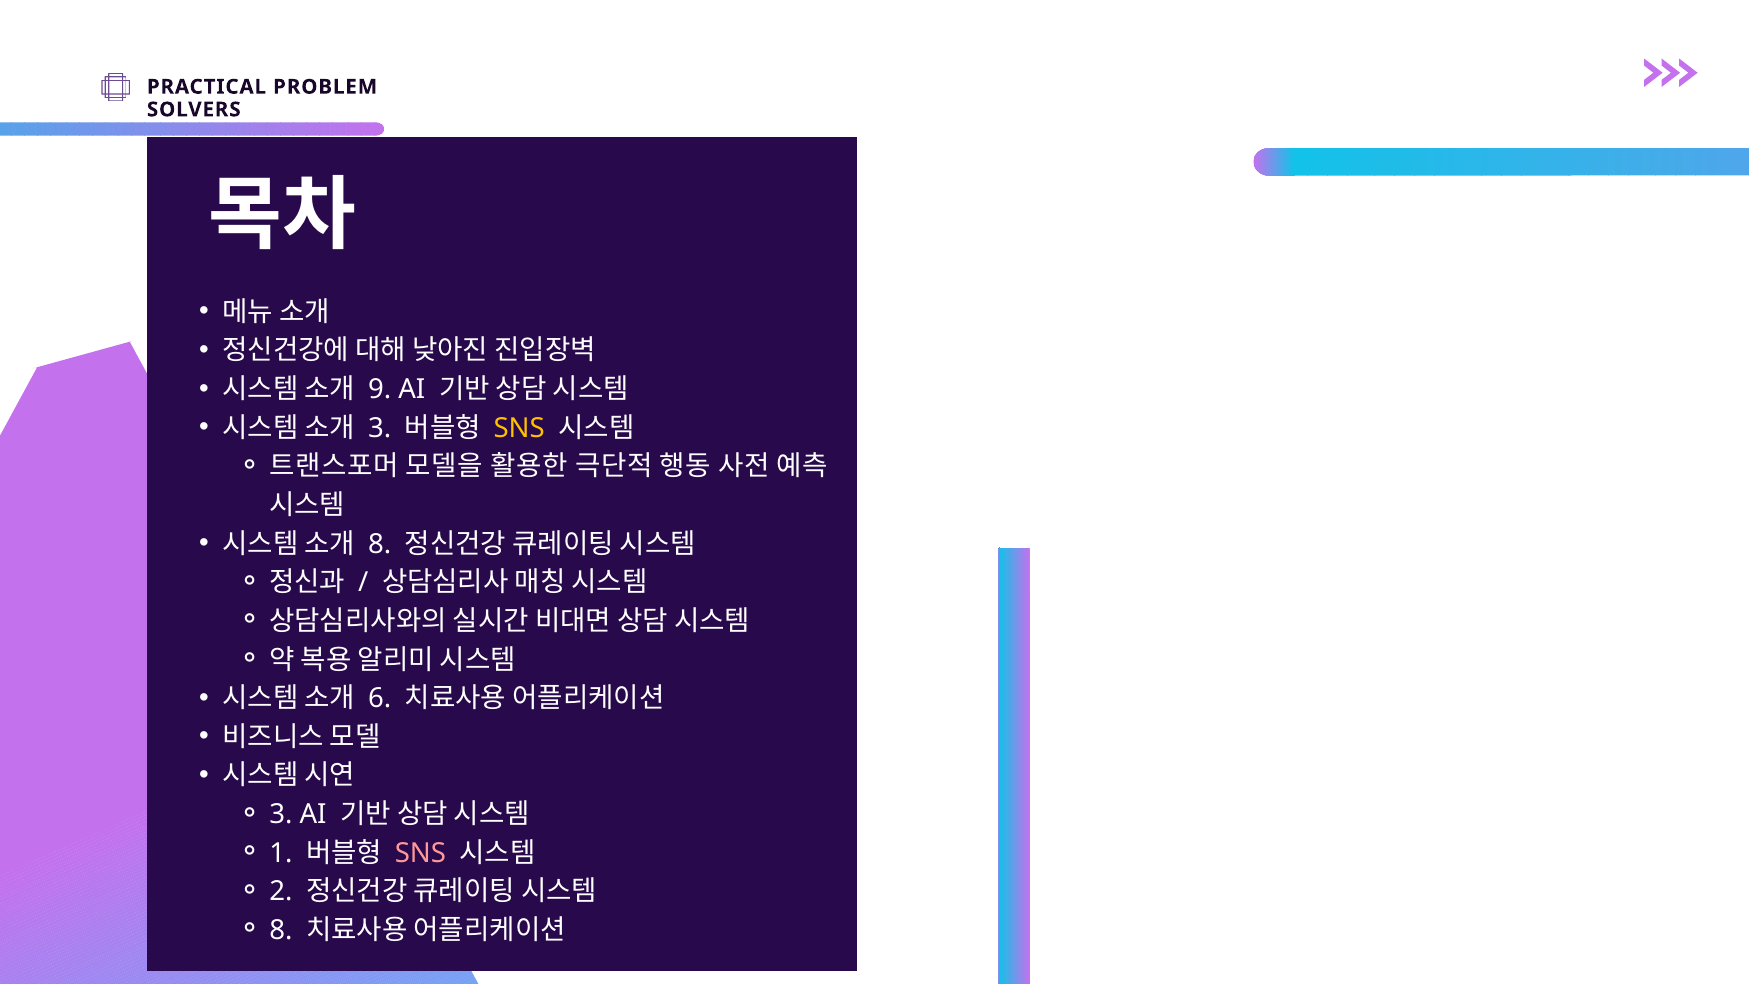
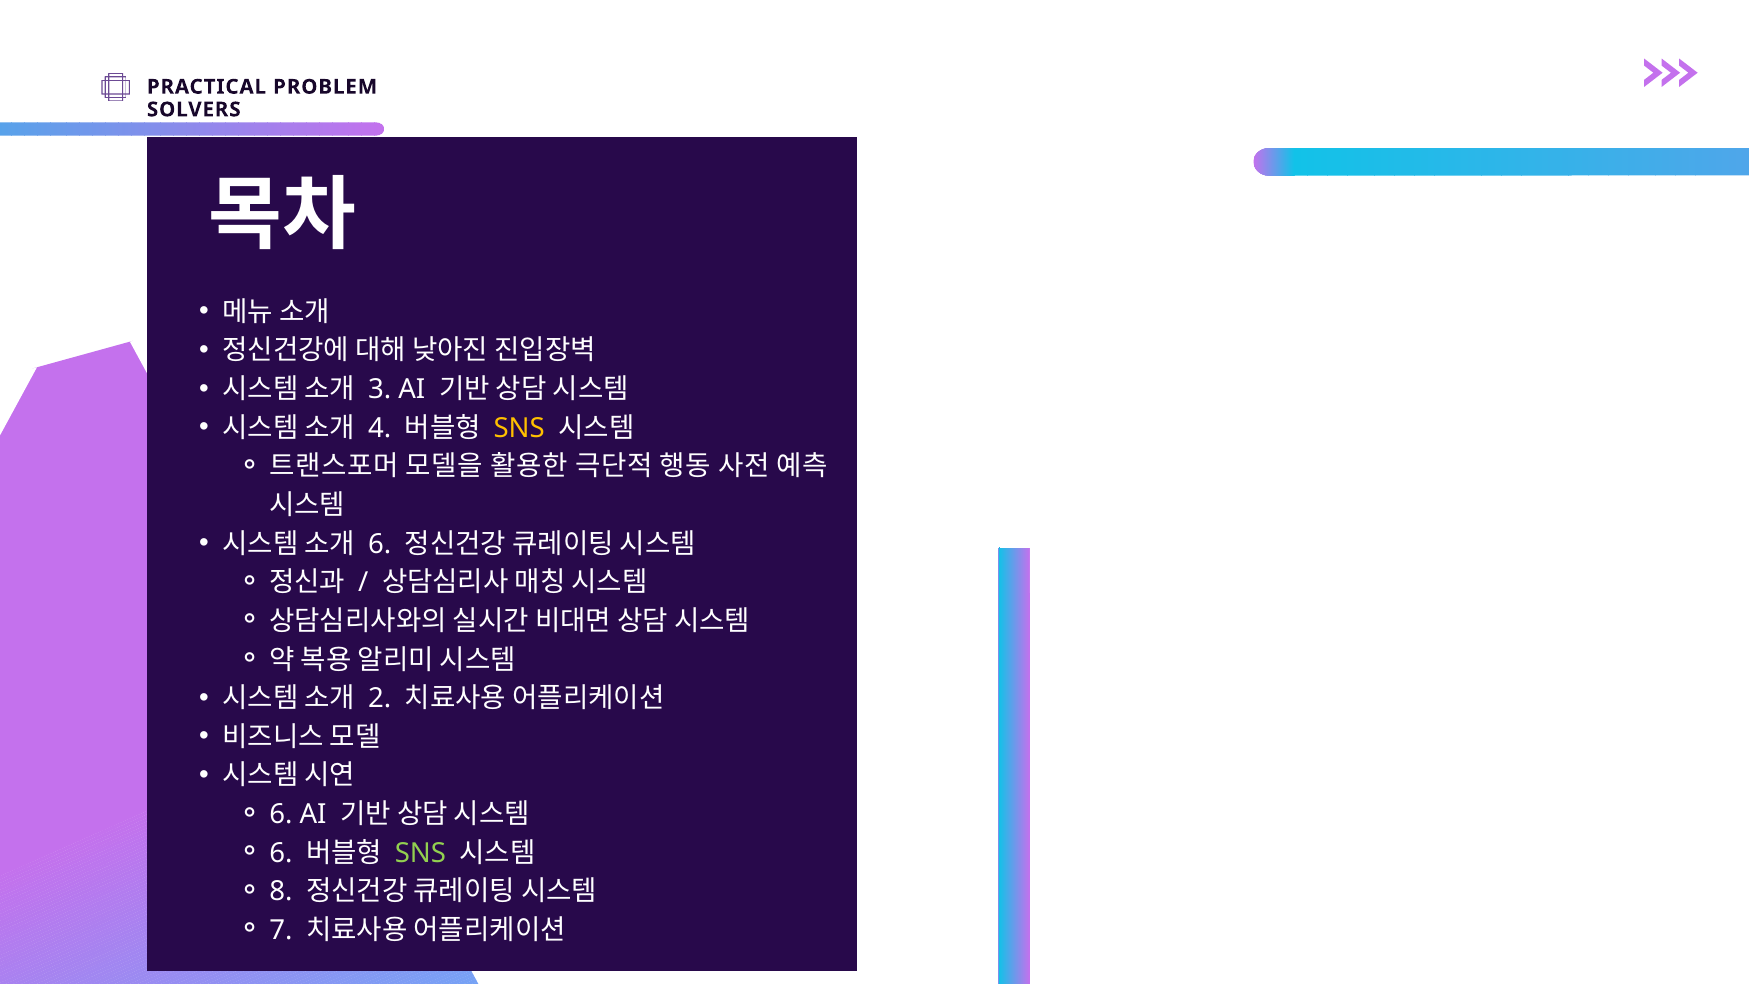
9: 9 -> 3
3 at (380, 428): 3 -> 4
8 at (380, 544): 8 -> 6
6: 6 -> 2
3 at (281, 814): 3 -> 6
1 at (281, 853): 1 -> 6
SNS at (420, 853) colour: pink -> light green
2: 2 -> 8
8 at (281, 930): 8 -> 7
